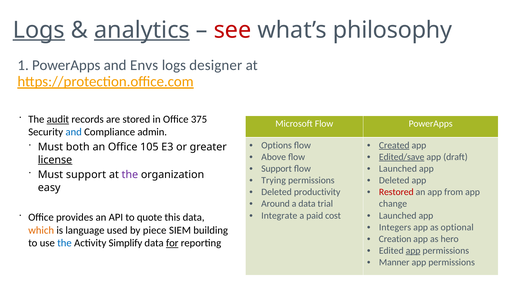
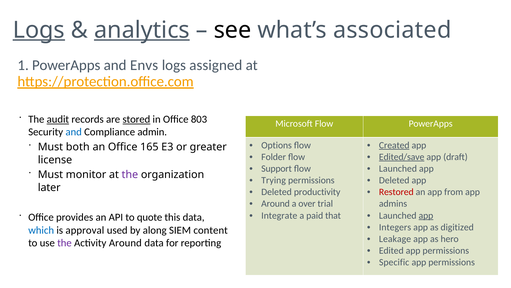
see colour: red -> black
philosophy: philosophy -> associated
designer: designer -> assigned
stored underline: none -> present
375: 375 -> 803
105: 105 -> 165
Above: Above -> Folder
license underline: present -> none
Must support: support -> monitor
easy: easy -> later
a data: data -> over
change: change -> admins
cost: cost -> that
app at (426, 215) underline: none -> present
optional: optional -> digitized
which colour: orange -> blue
language: language -> approval
piece: piece -> along
building: building -> content
Creation: Creation -> Leakage
the at (64, 243) colour: blue -> purple
Activity Simplify: Simplify -> Around
for underline: present -> none
app at (413, 250) underline: present -> none
Manner: Manner -> Specific
